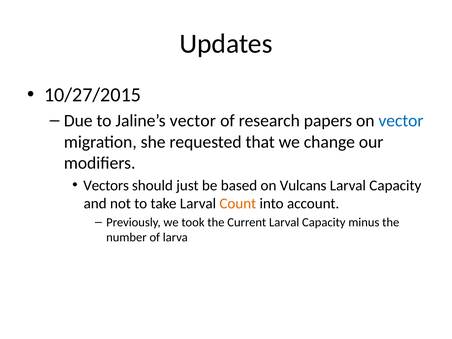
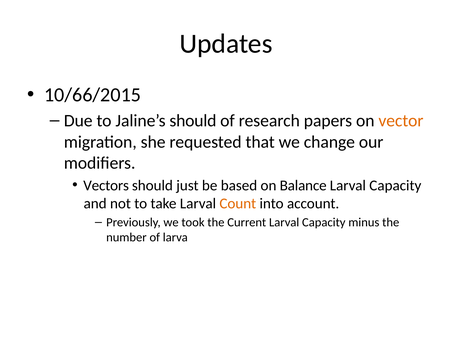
10/27/2015: 10/27/2015 -> 10/66/2015
Jaline’s vector: vector -> should
vector at (401, 121) colour: blue -> orange
Vulcans: Vulcans -> Balance
